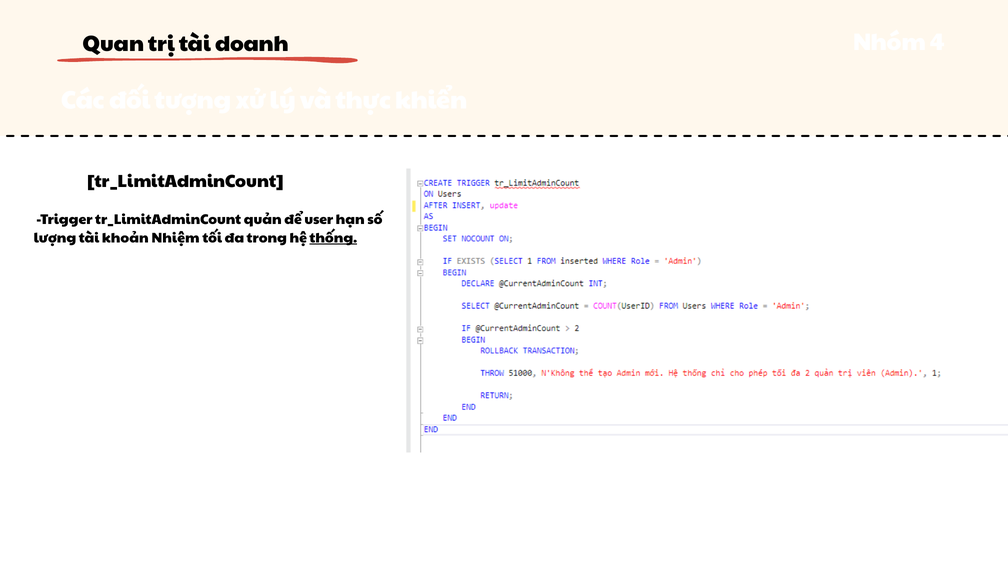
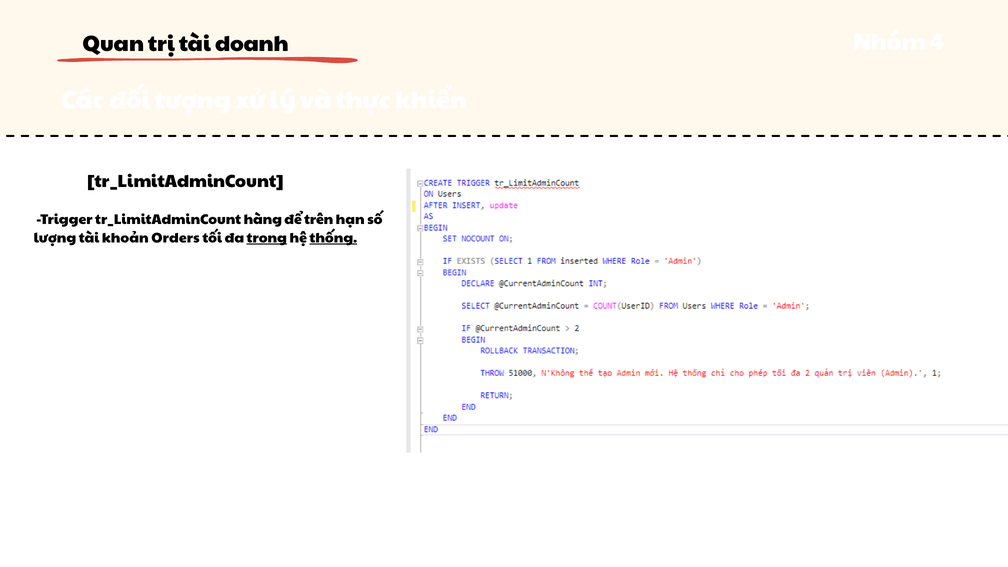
quản: quản -> hàng
user: user -> trên
Nhiệm: Nhiệm -> Orders
trong underline: none -> present
